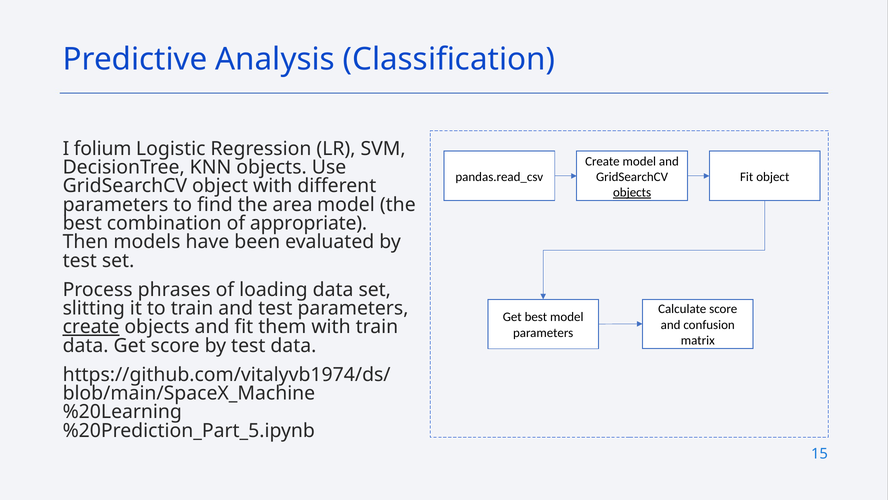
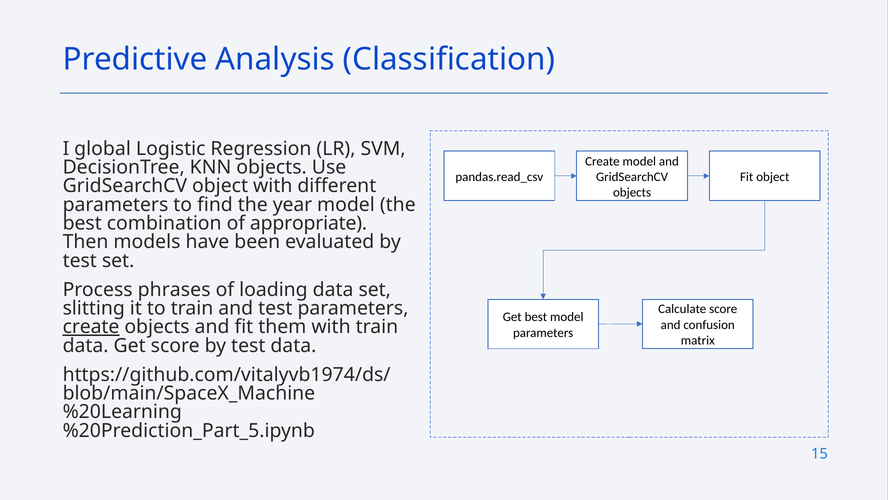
folium: folium -> global
objects at (632, 192) underline: present -> none
area: area -> year
